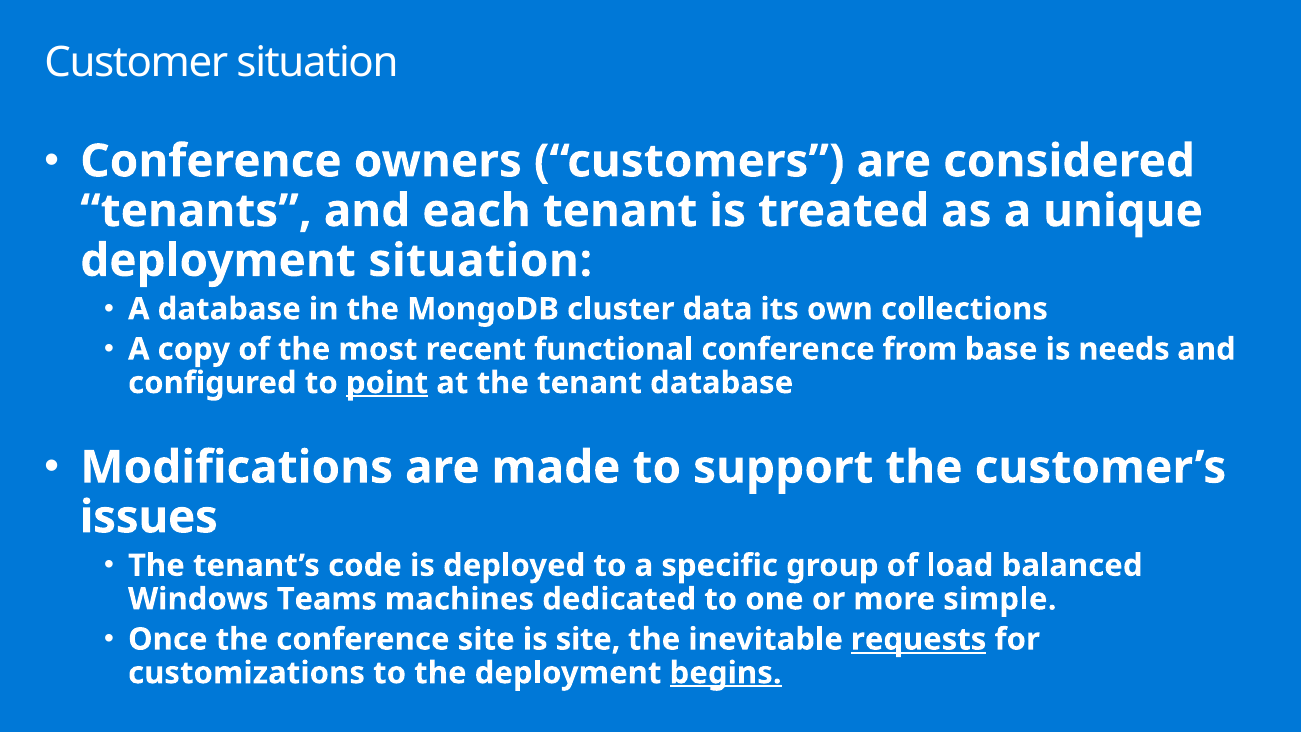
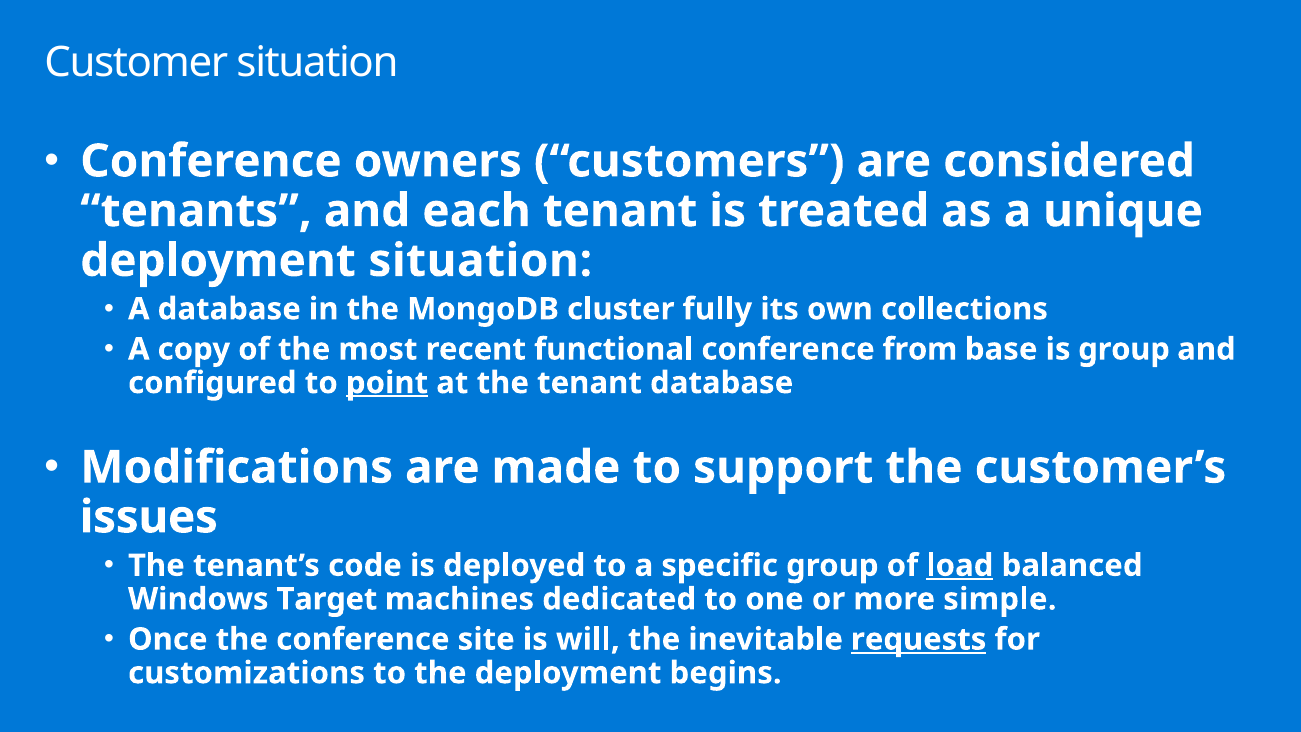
data: data -> fully
is needs: needs -> group
load underline: none -> present
Teams: Teams -> Target
is site: site -> will
begins underline: present -> none
